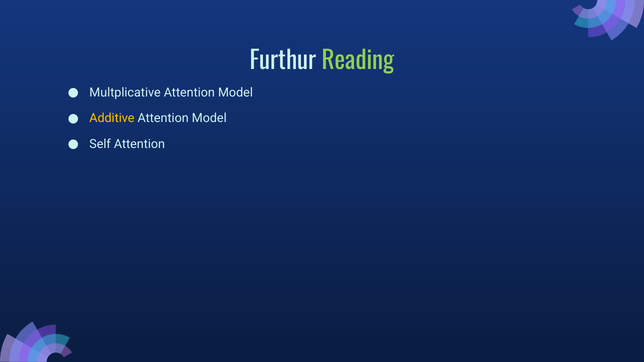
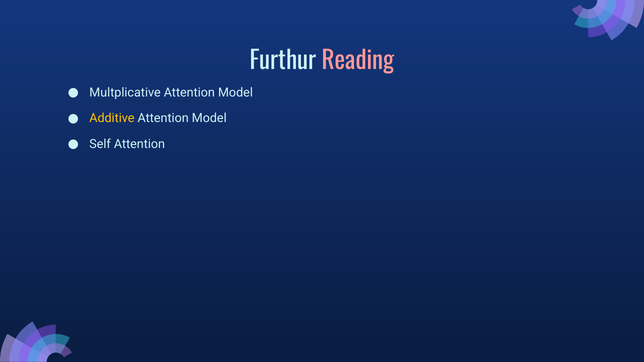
Reading colour: light green -> pink
